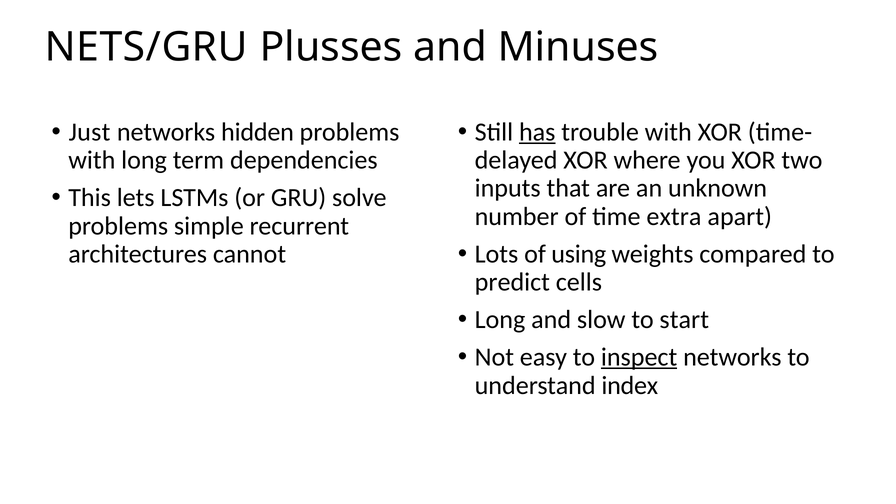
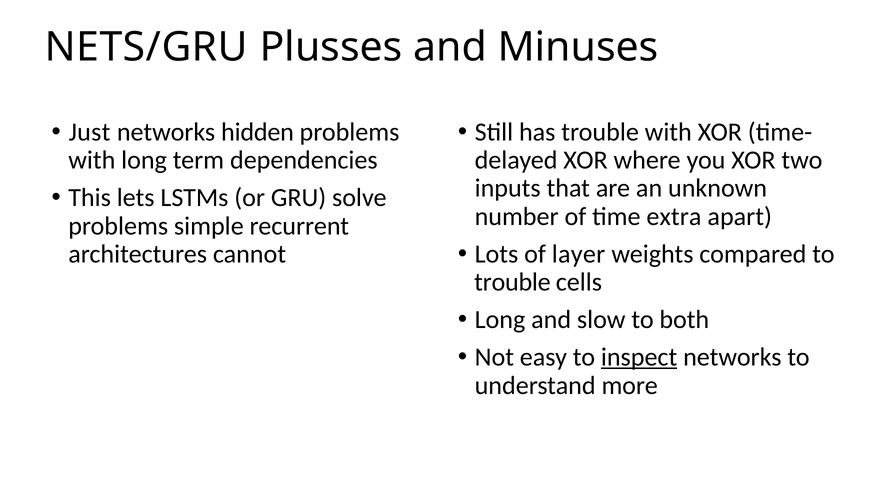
has underline: present -> none
using: using -> layer
predict at (512, 282): predict -> trouble
start: start -> both
index: index -> more
